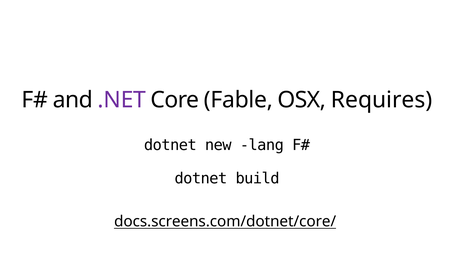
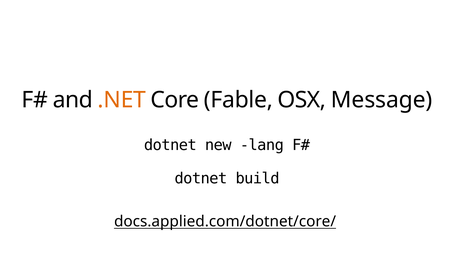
.NET colour: purple -> orange
Requires: Requires -> Message
docs.screens.com/dotnet/core/: docs.screens.com/dotnet/core/ -> docs.applied.com/dotnet/core/
